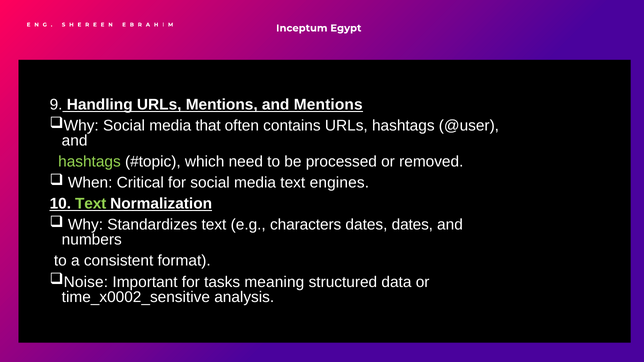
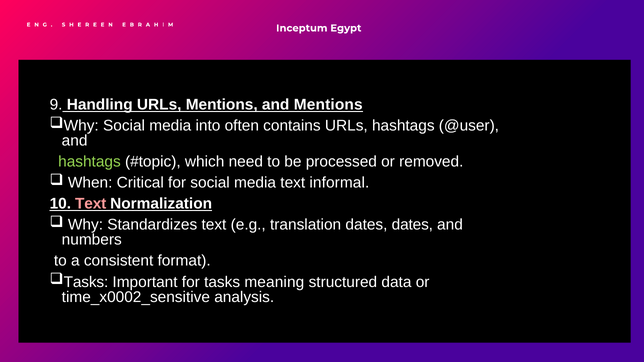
that: that -> into
engines: engines -> informal
Text at (91, 204) colour: light green -> pink
characters: characters -> translation
Noise at (86, 282): Noise -> Tasks
